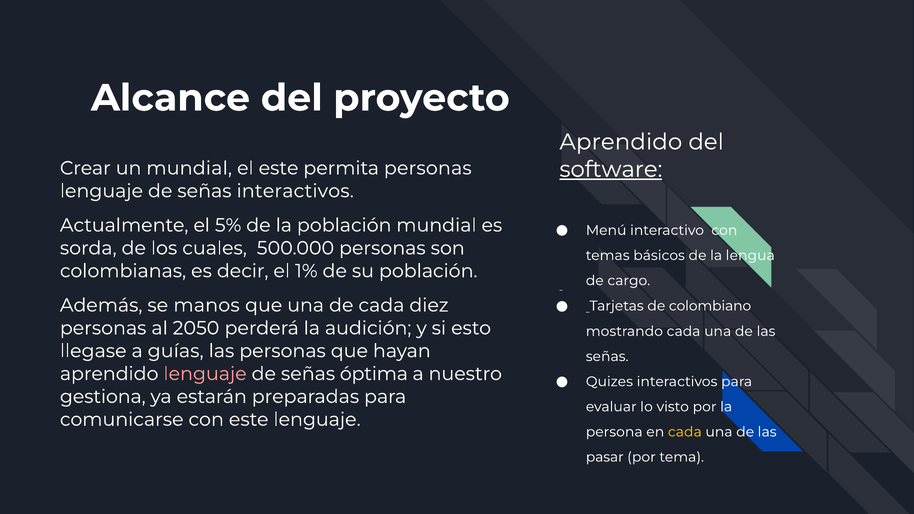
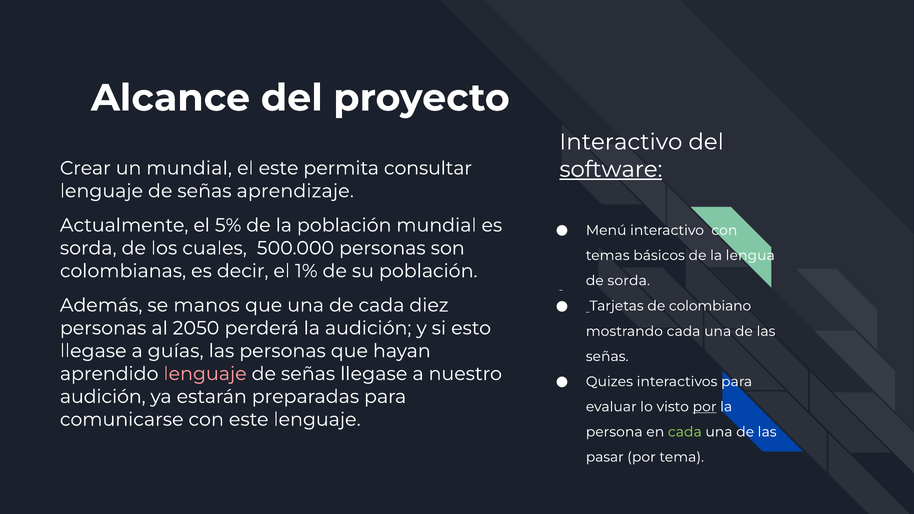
Aprendido at (621, 142): Aprendido -> Interactivo
permita personas: personas -> consultar
señas interactivos: interactivos -> aprendizaje
de cargo: cargo -> sorda
señas óptima: óptima -> llegase
gestiona at (103, 397): gestiona -> audición
por at (705, 407) underline: none -> present
cada at (685, 432) colour: yellow -> light green
